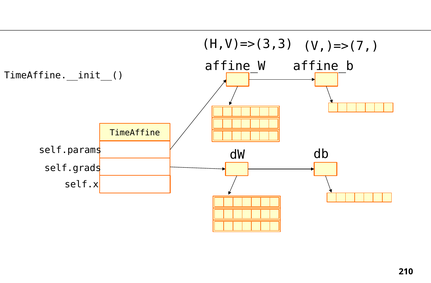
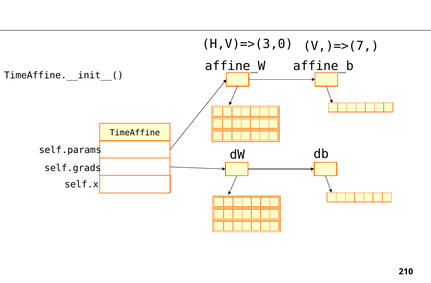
H,V)=>(3,3: H,V)=>(3,3 -> H,V)=>(3,0
